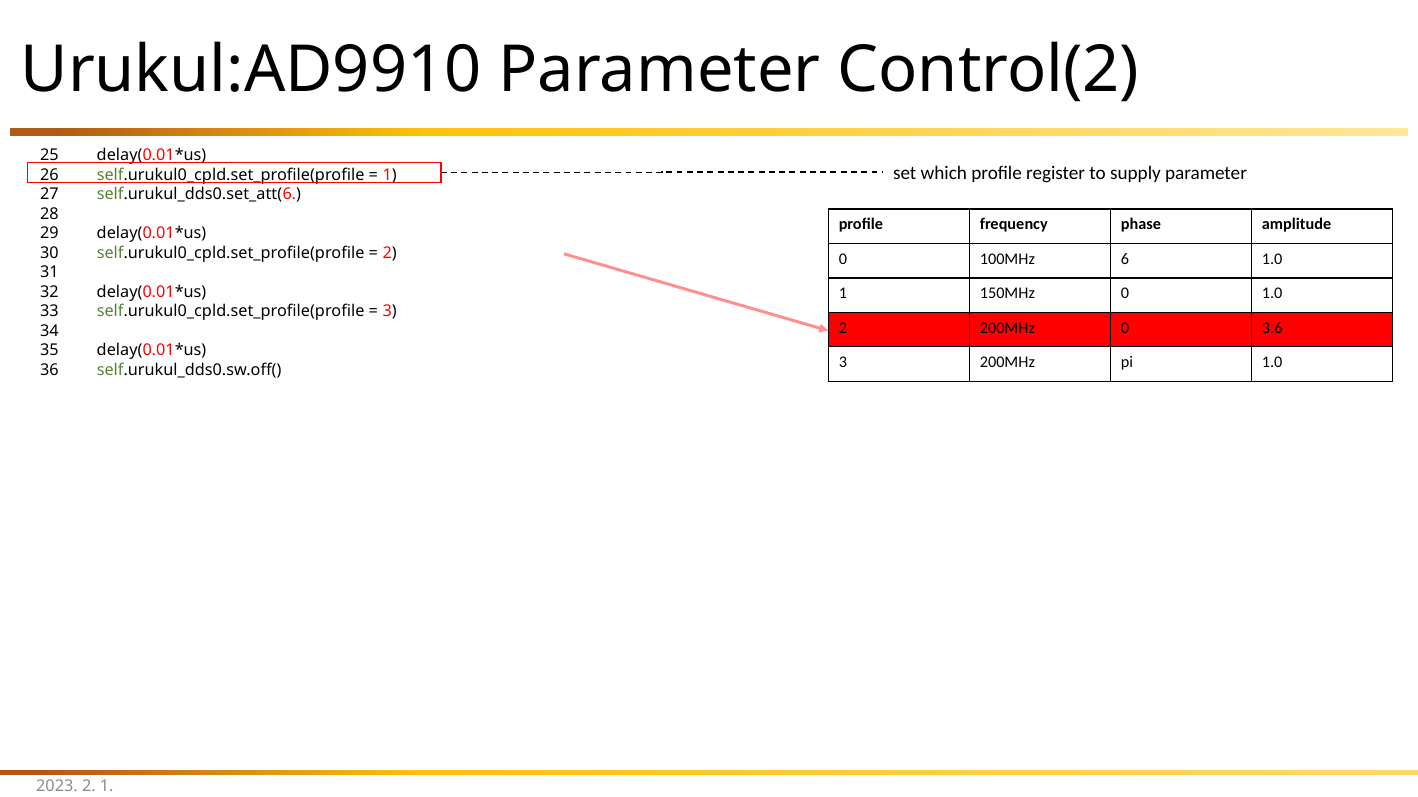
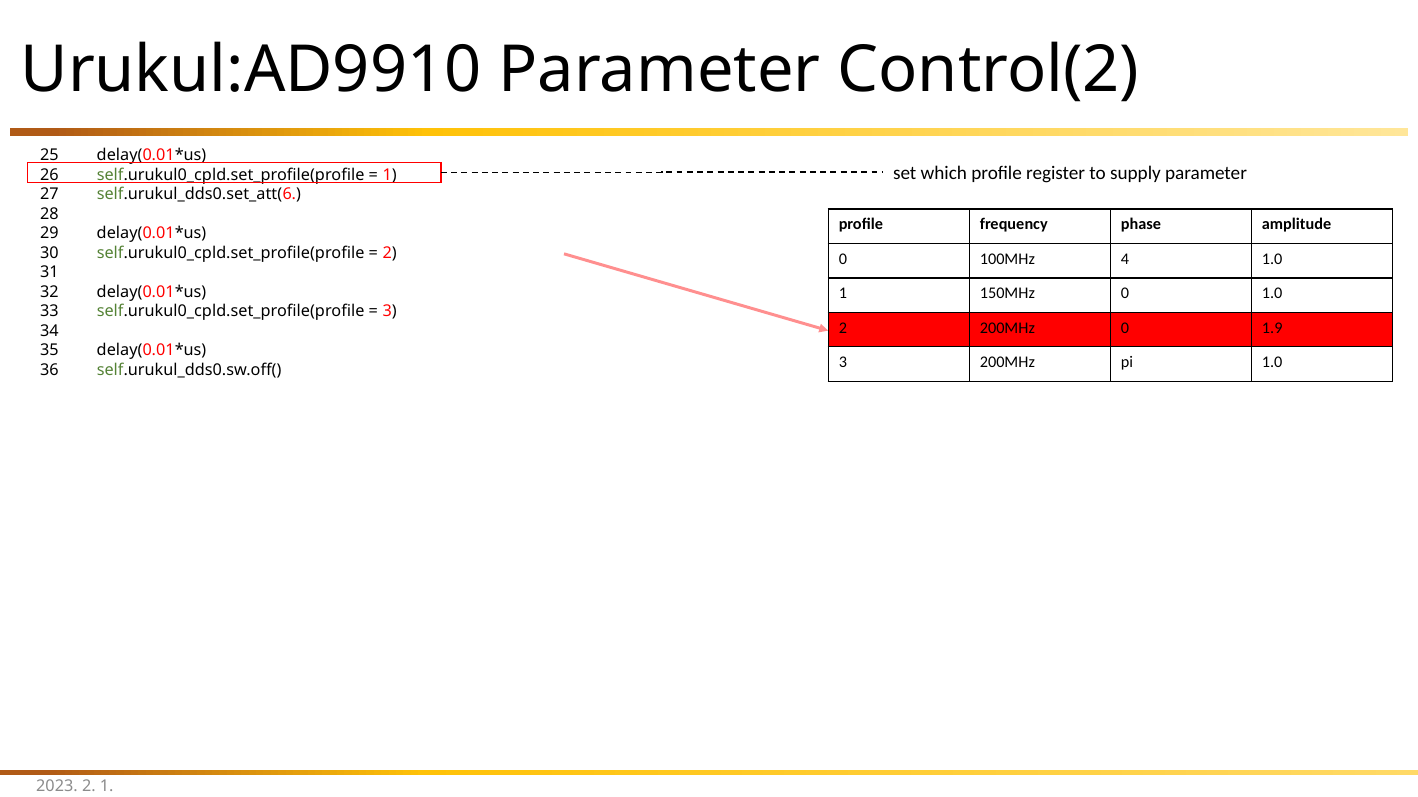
6: 6 -> 4
3.6: 3.6 -> 1.9
